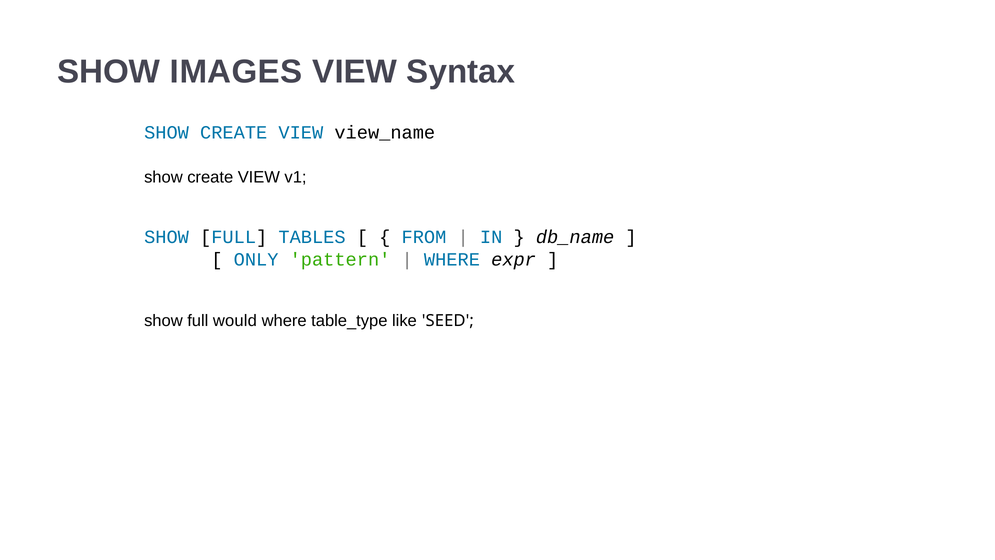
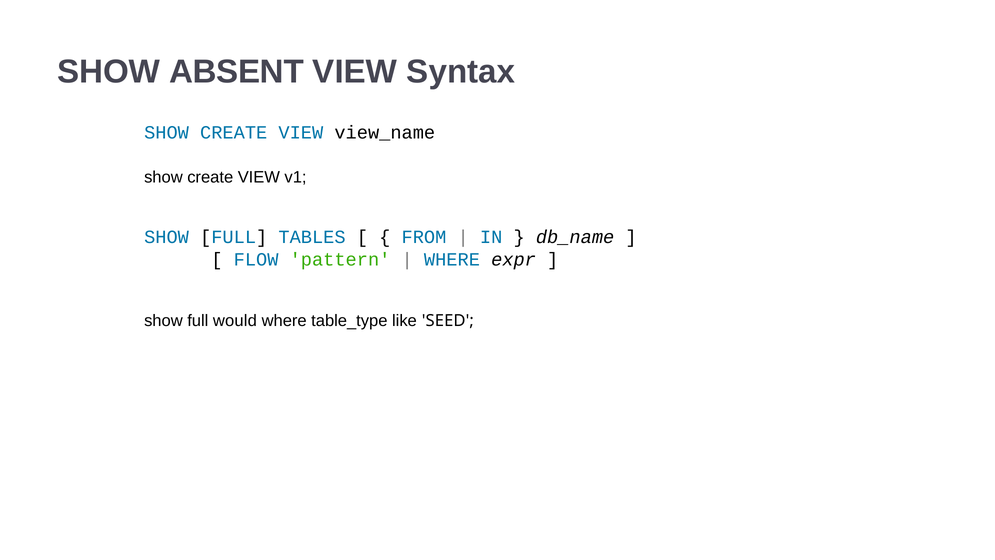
IMAGES: IMAGES -> ABSENT
ONLY: ONLY -> FLOW
